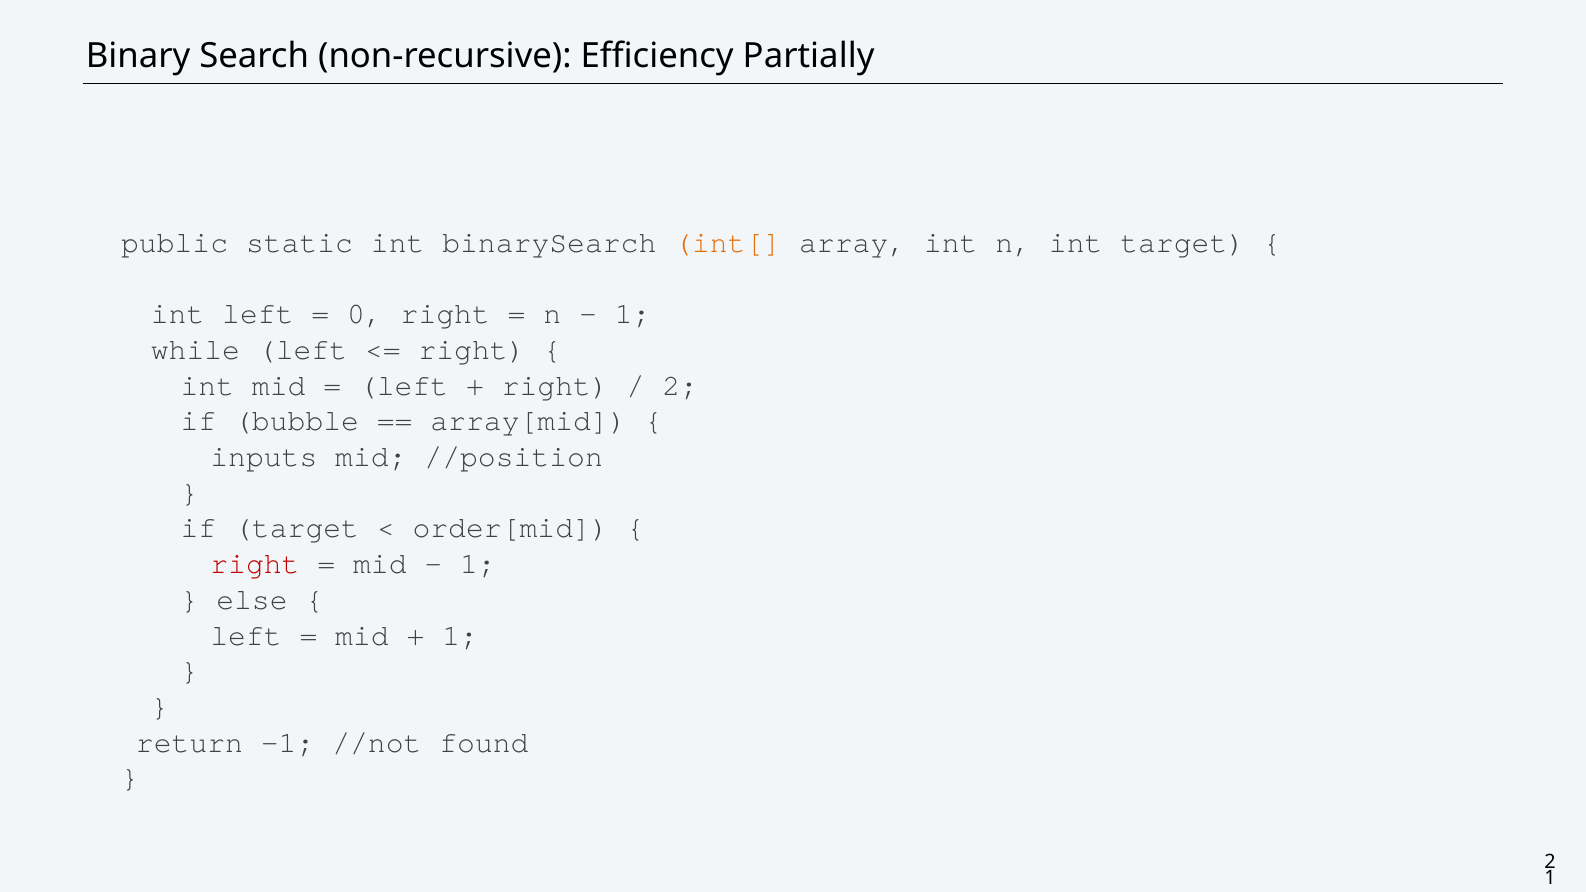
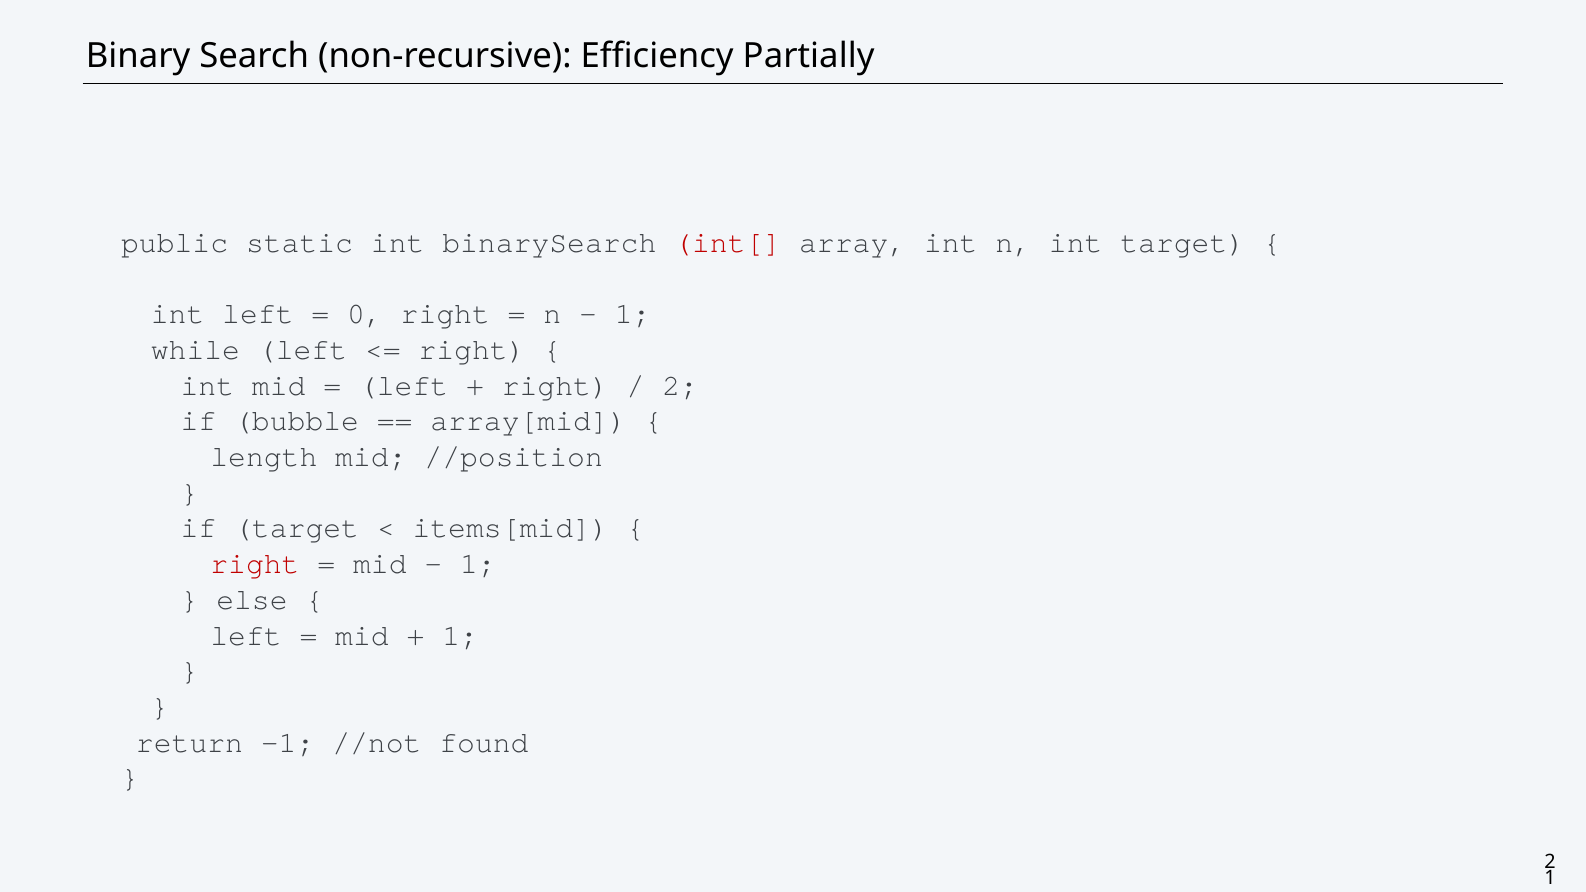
int[ colour: orange -> red
inputs: inputs -> length
order[mid: order[mid -> items[mid
